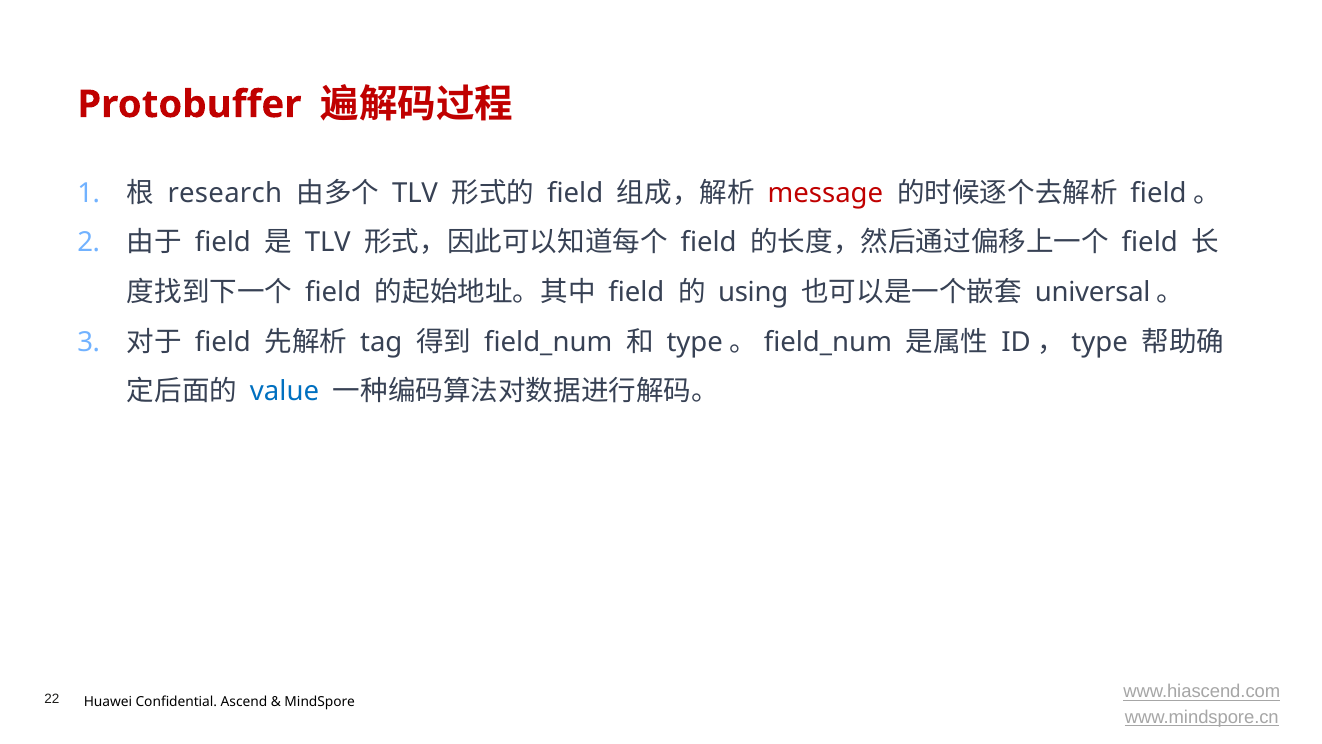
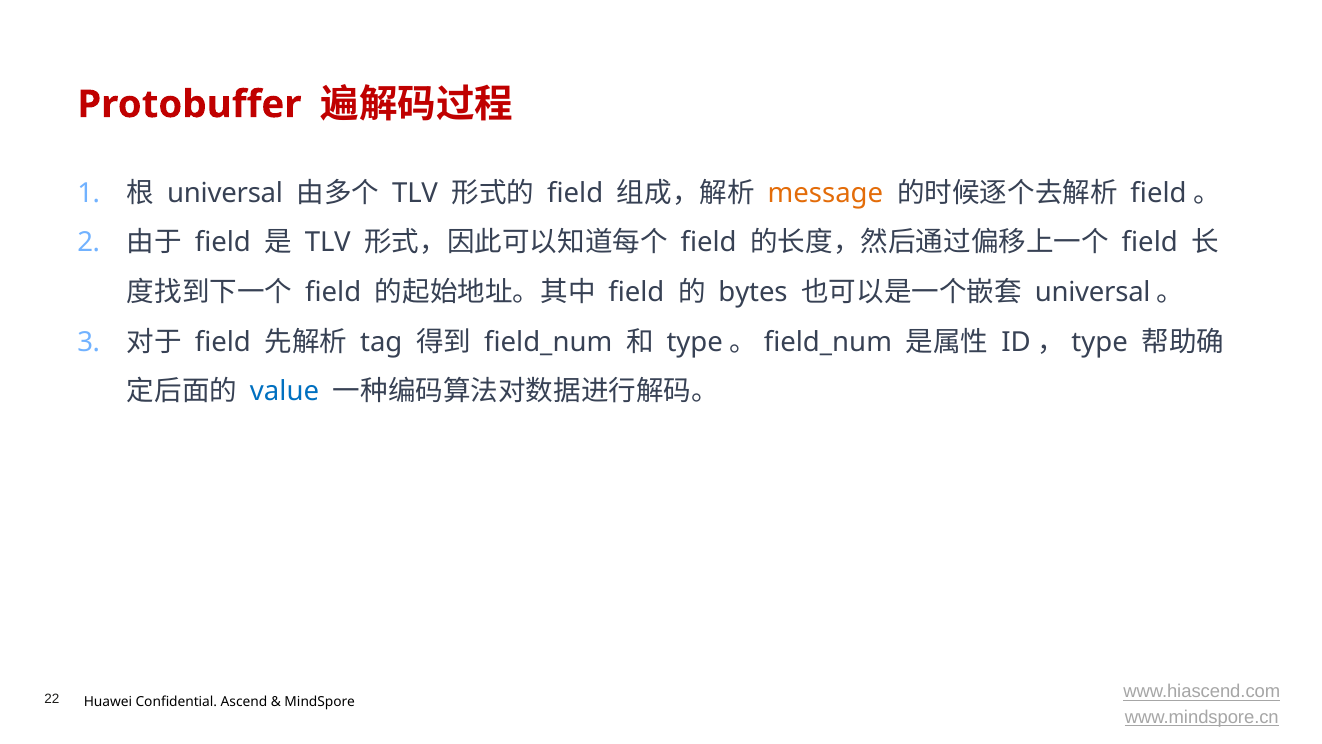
research at (225, 193): research -> universal
message colour: red -> orange
using: using -> bytes
